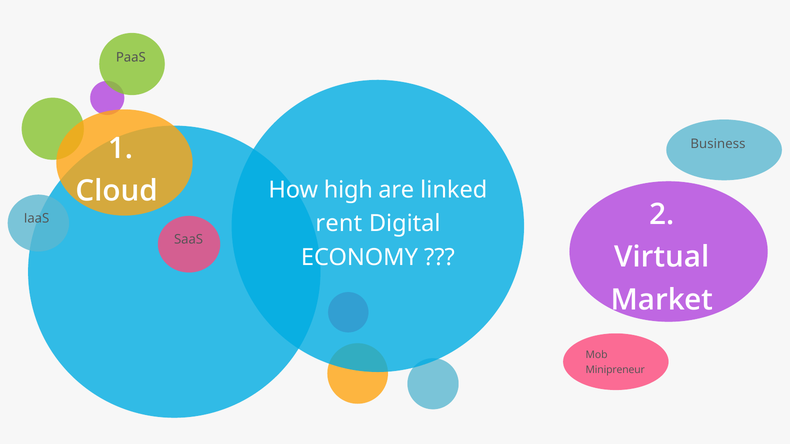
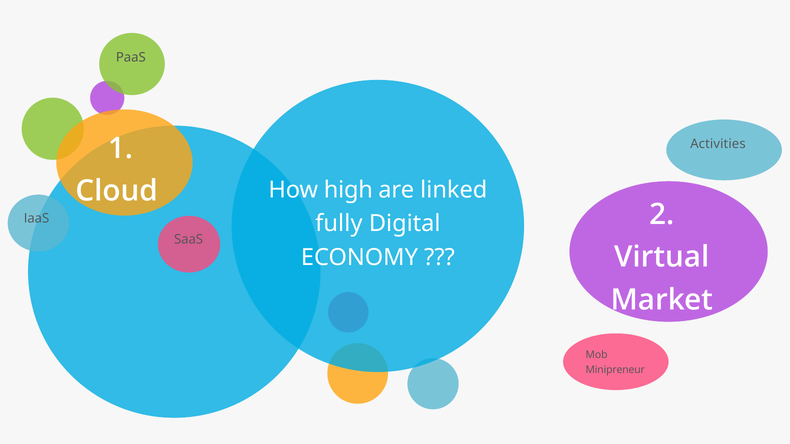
Business: Business -> Activities
rent: rent -> fully
